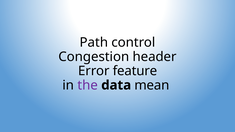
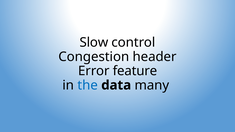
Path: Path -> Slow
the colour: purple -> blue
mean: mean -> many
